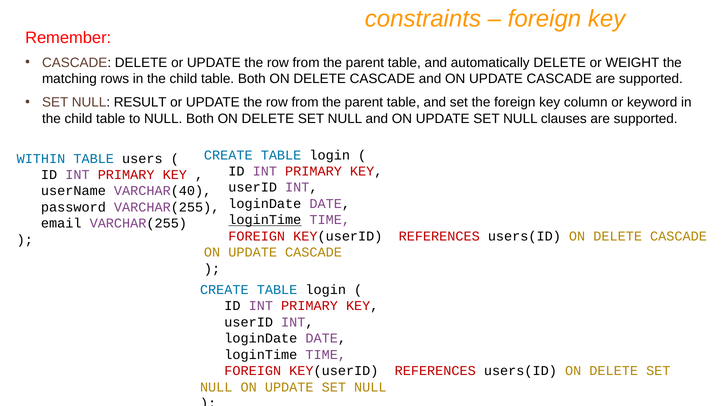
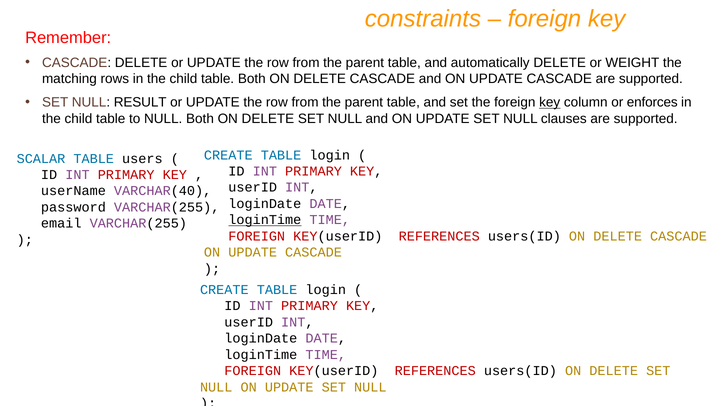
key at (550, 102) underline: none -> present
keyword: keyword -> enforces
WITHIN: WITHIN -> SCALAR
